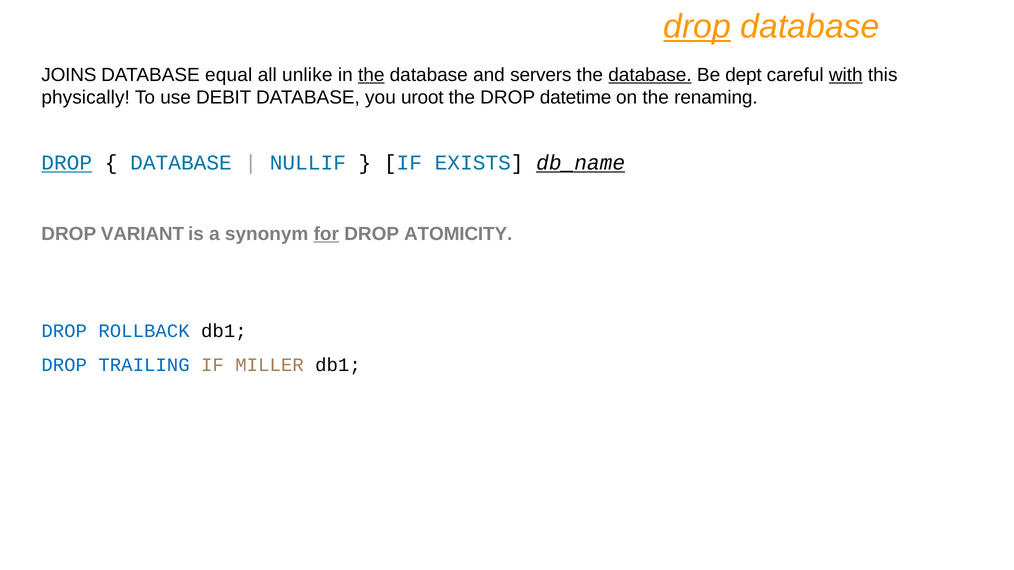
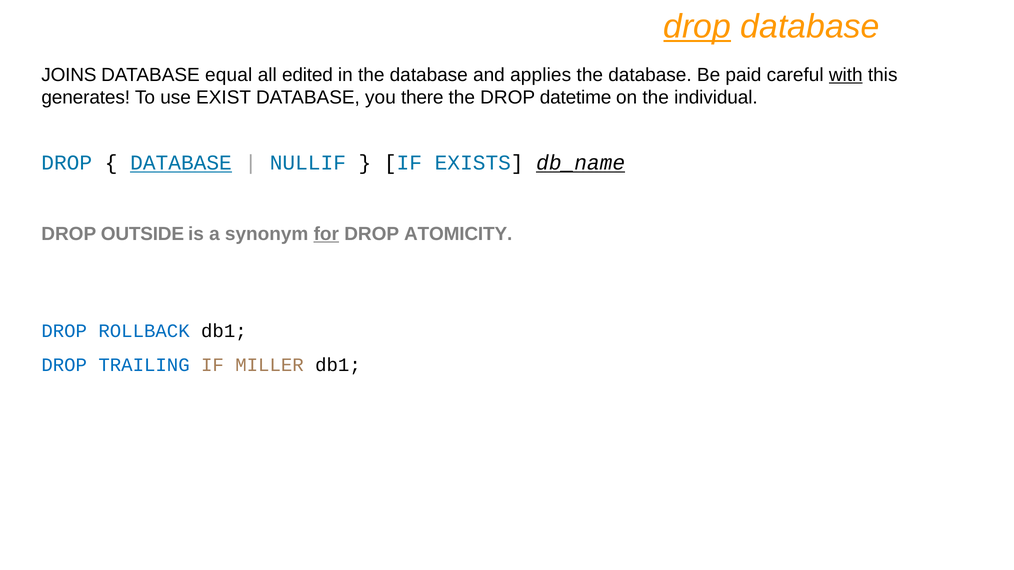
unlike: unlike -> edited
the at (371, 75) underline: present -> none
servers: servers -> applies
database at (650, 75) underline: present -> none
dept: dept -> paid
physically: physically -> generates
DEBIT: DEBIT -> EXIST
uroot: uroot -> there
renaming: renaming -> individual
DROP at (67, 163) underline: present -> none
DATABASE at (181, 163) underline: none -> present
VARIANT: VARIANT -> OUTSIDE
